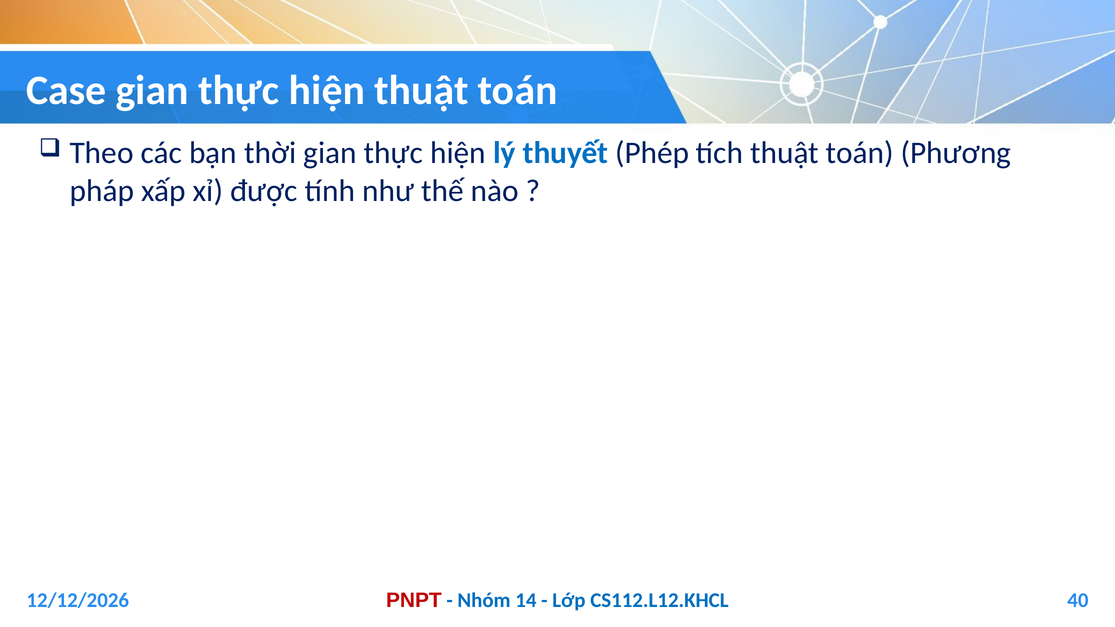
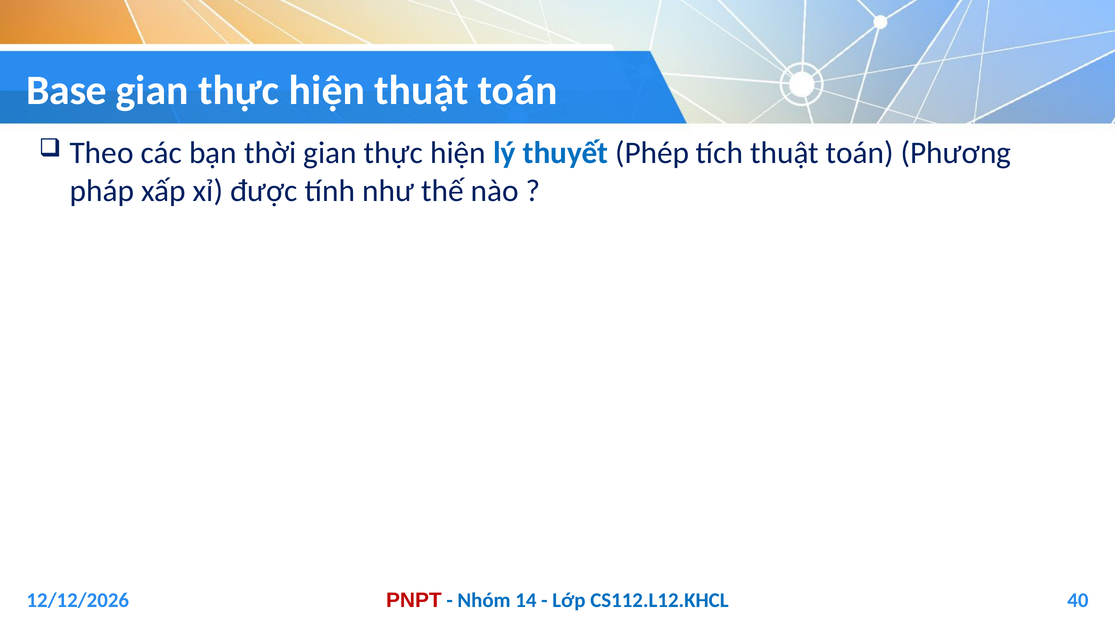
Case: Case -> Base
